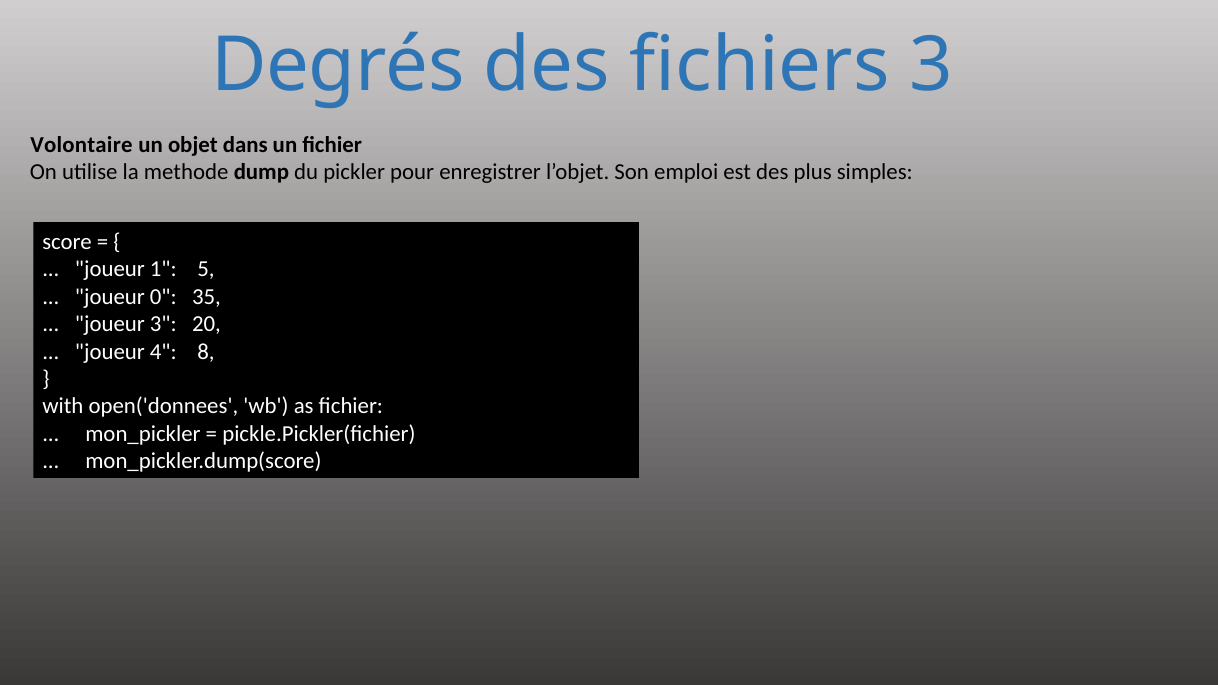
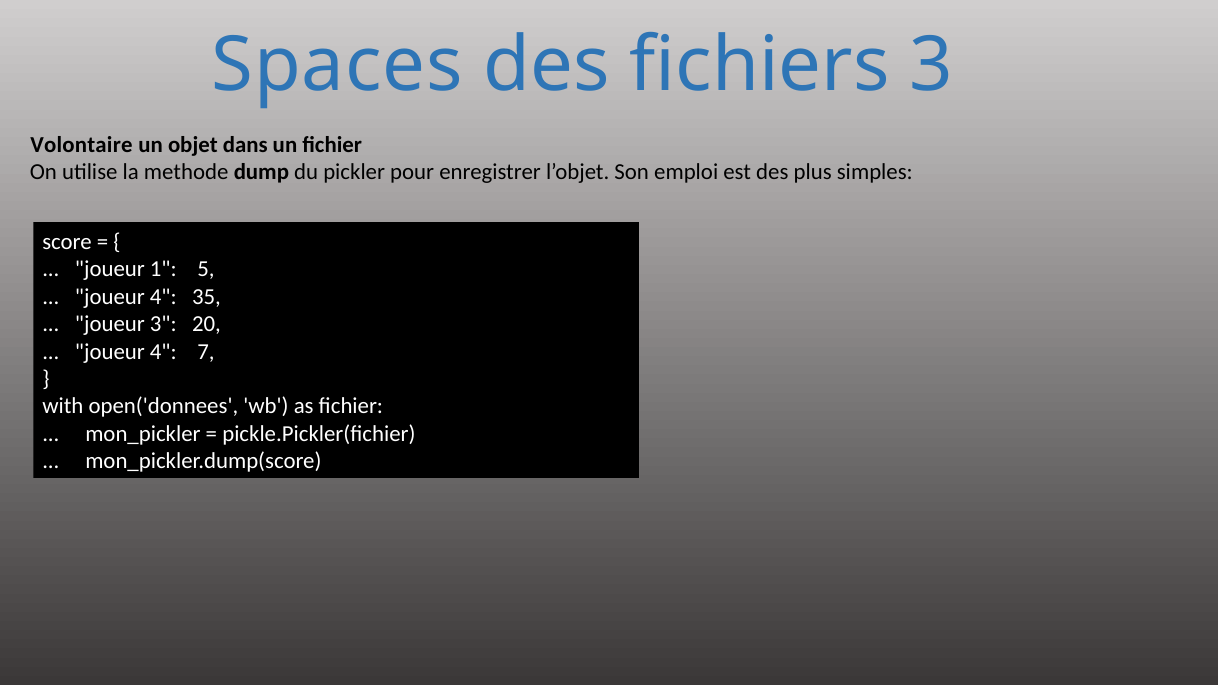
Degrés: Degrés -> Spaces
0 at (163, 297): 0 -> 4
8: 8 -> 7
